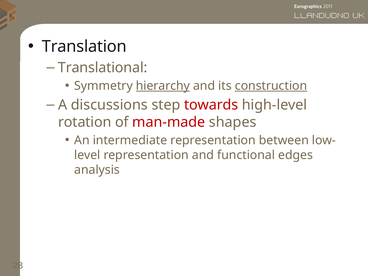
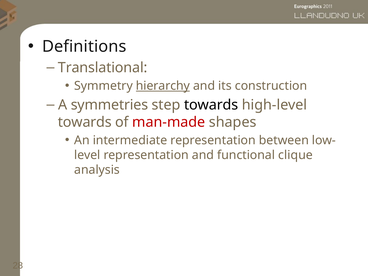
Translation: Translation -> Definitions
construction underline: present -> none
discussions: discussions -> symmetries
towards at (211, 105) colour: red -> black
rotation at (85, 122): rotation -> towards
edges: edges -> clique
